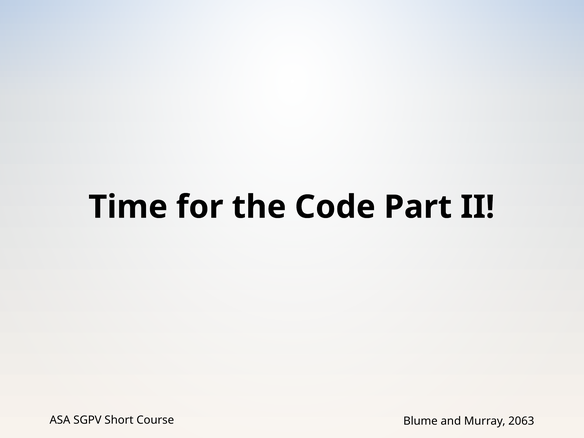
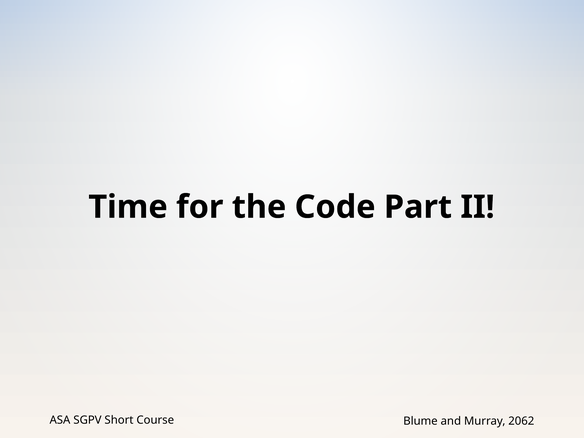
2063: 2063 -> 2062
